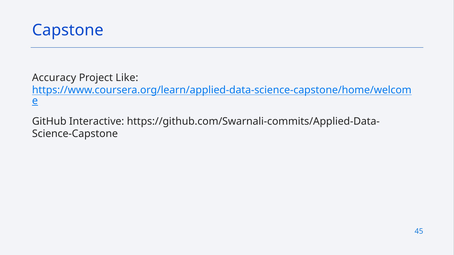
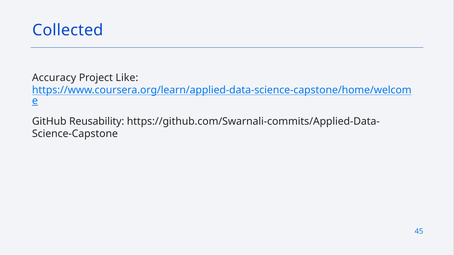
Capstone: Capstone -> Collected
Interactive: Interactive -> Reusability
